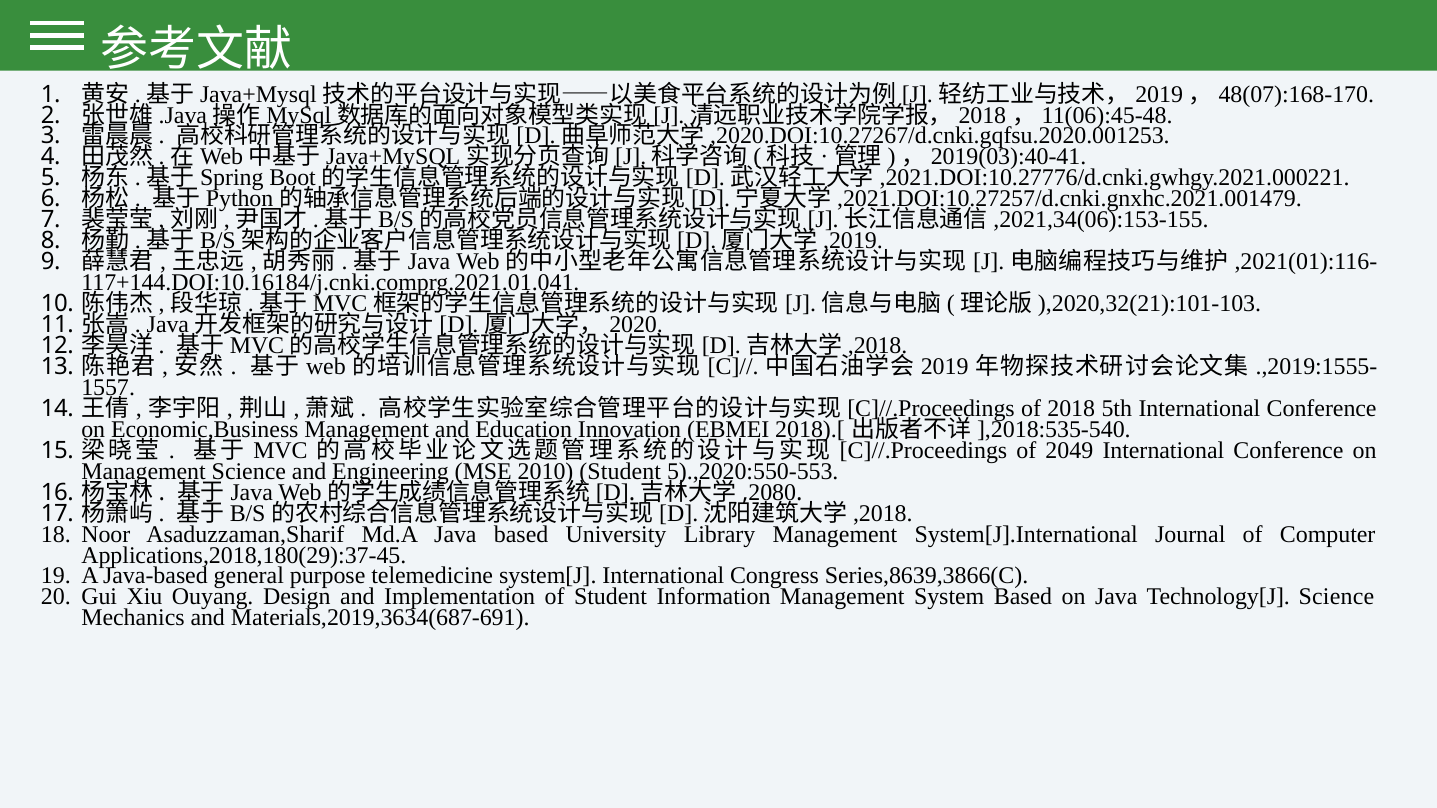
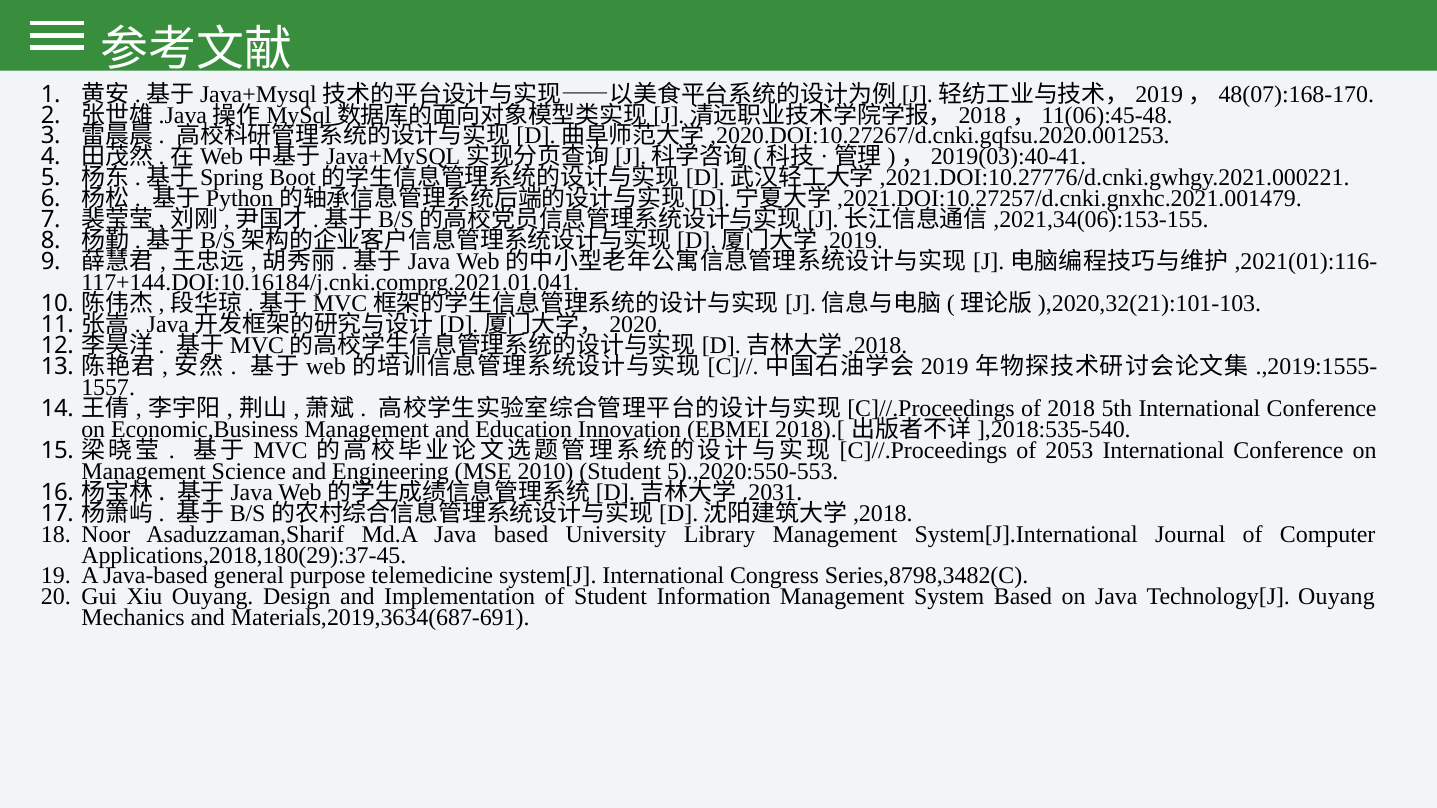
2049: 2049 -> 2053
2080: 2080 -> 2031
Series,8639,3866(C: Series,8639,3866(C -> Series,8798,3482(C
Technology[J Science: Science -> Ouyang
